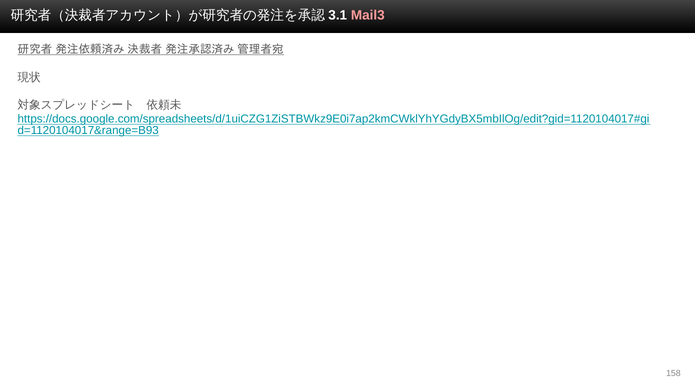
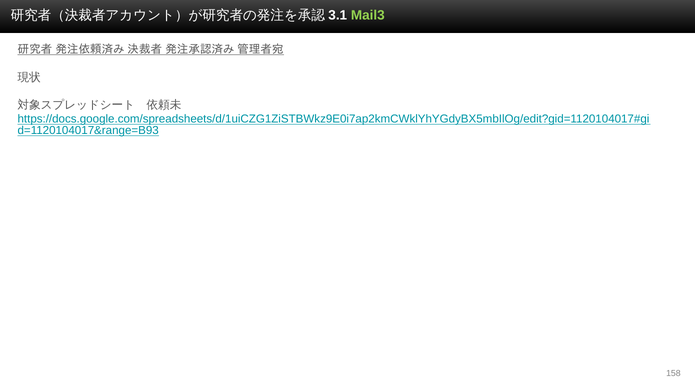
Mail3 colour: pink -> light green
